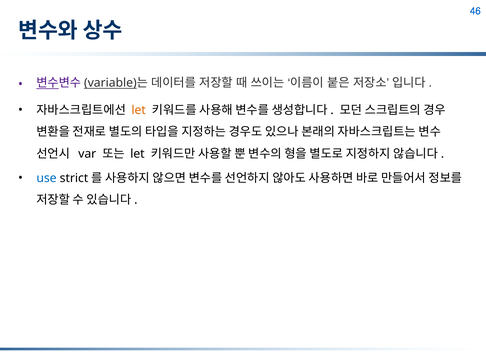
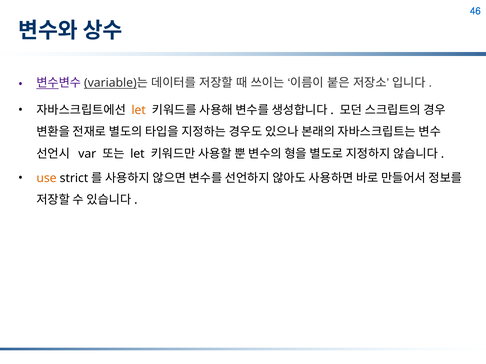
use colour: blue -> orange
